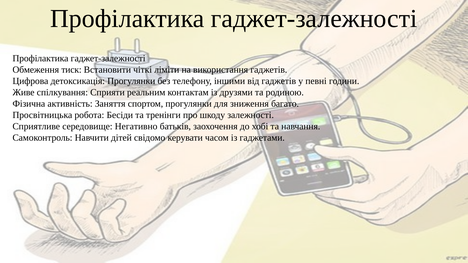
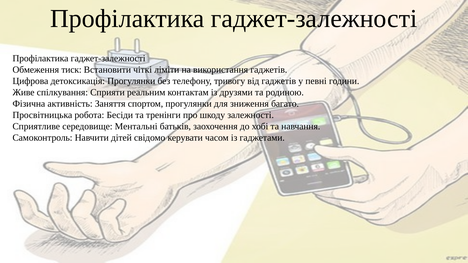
іншими: іншими -> тривогу
Негативно: Негативно -> Ментальні
